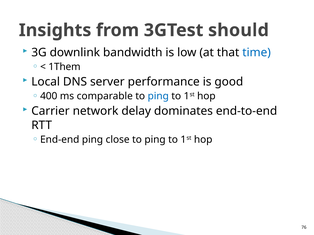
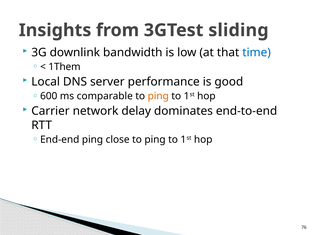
should: should -> sliding
400: 400 -> 600
ping at (158, 96) colour: blue -> orange
